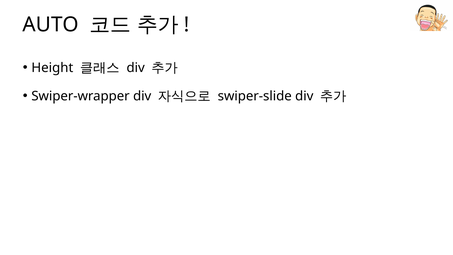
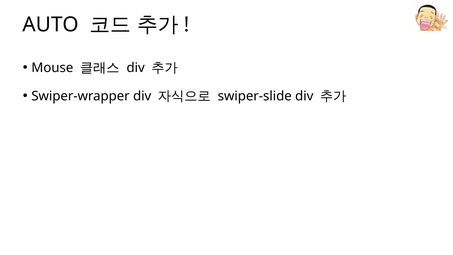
Height: Height -> Mouse
